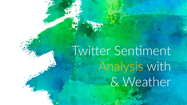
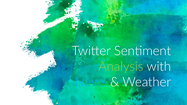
Analysis colour: yellow -> light green
